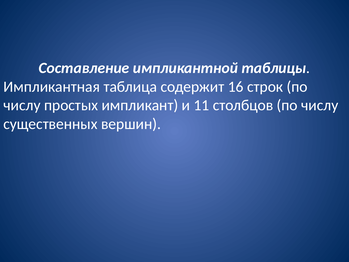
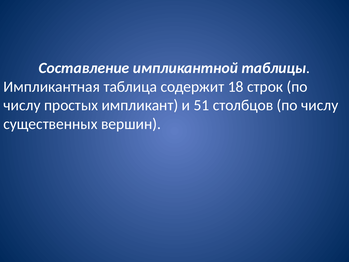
16: 16 -> 18
11: 11 -> 51
